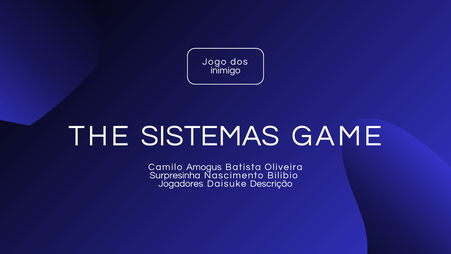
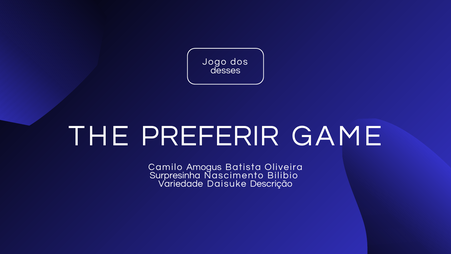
inimigo: inimigo -> desses
SISTEMAS: SISTEMAS -> PREFERIR
Jogadores: Jogadores -> Variedade
